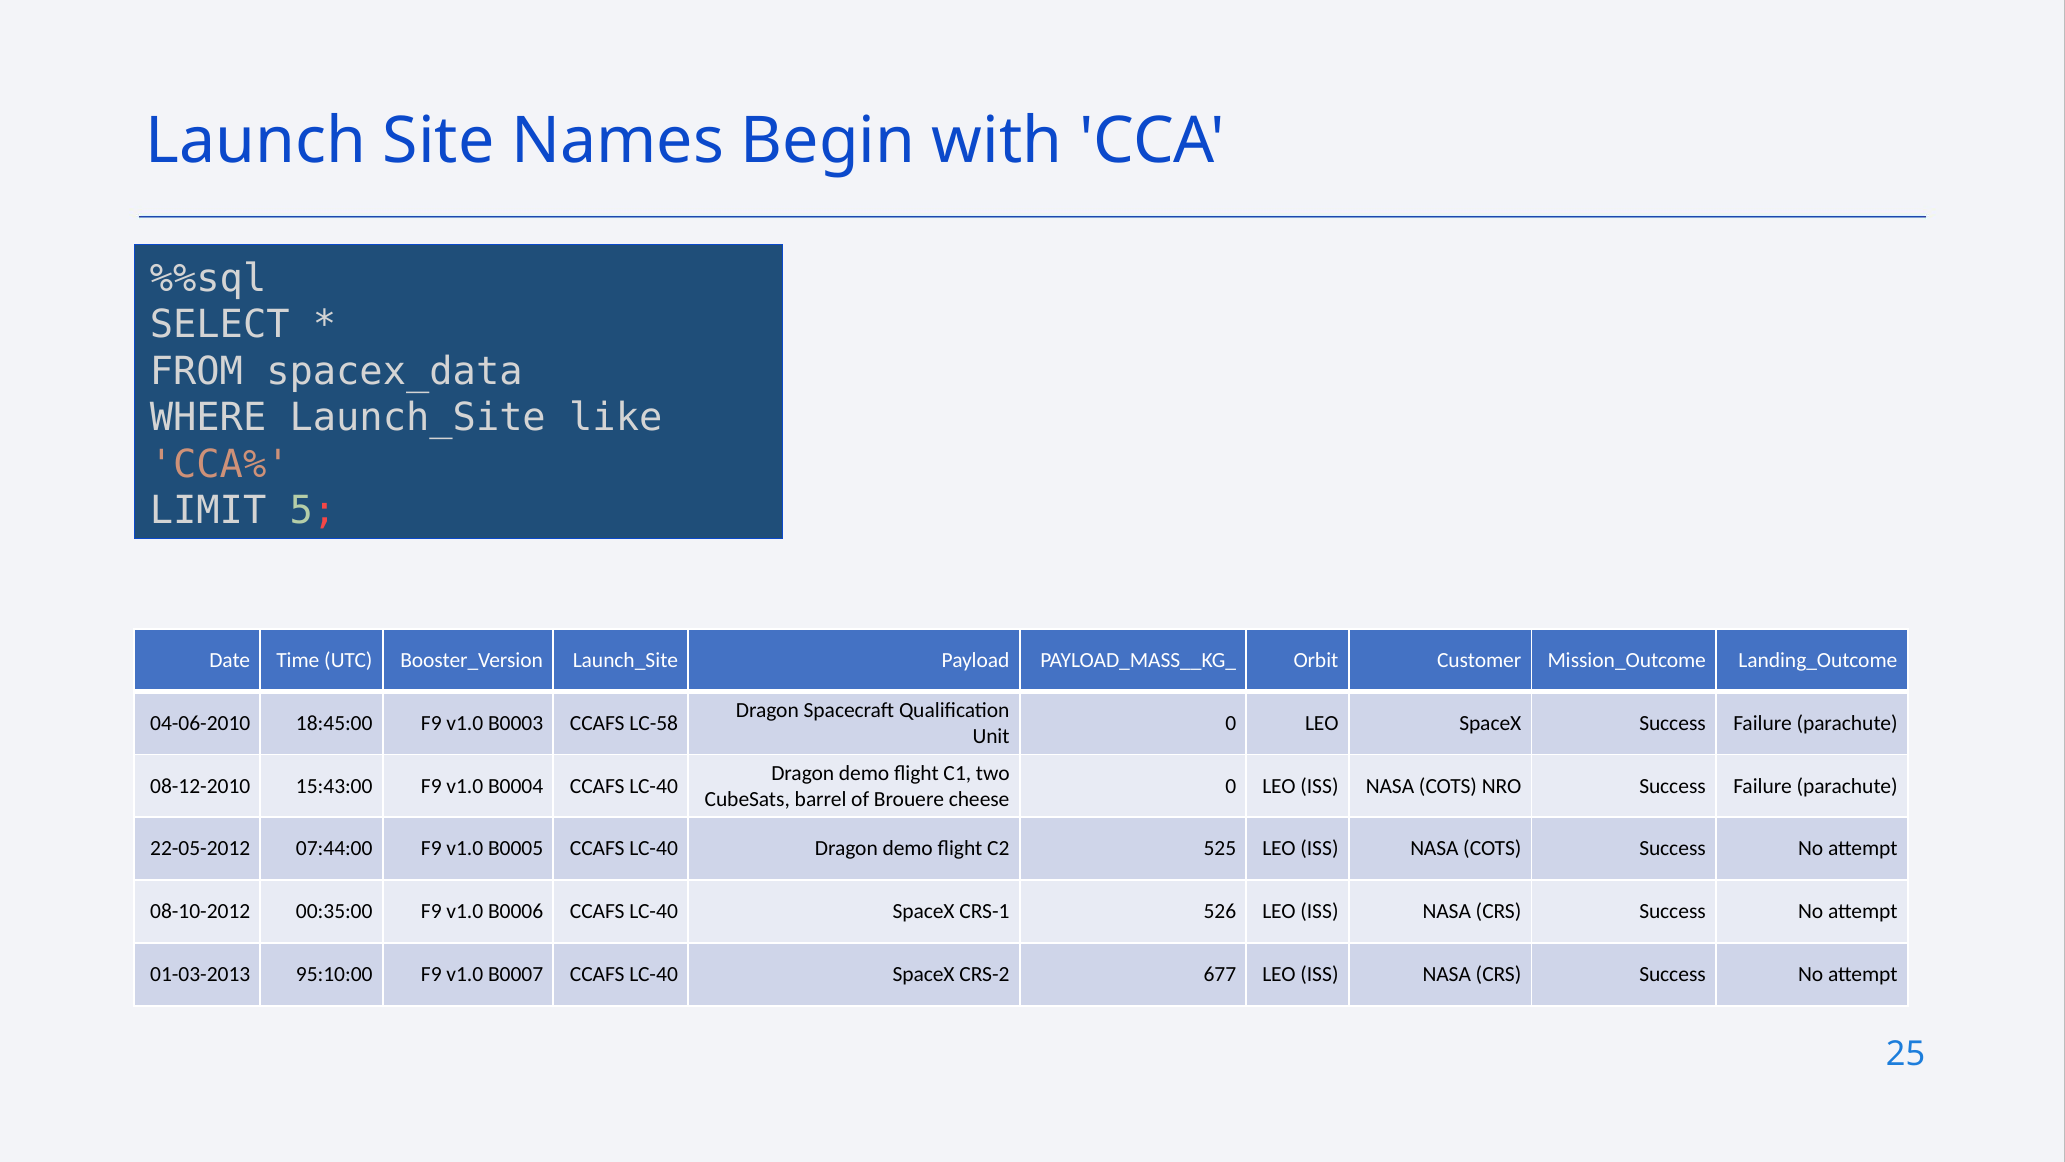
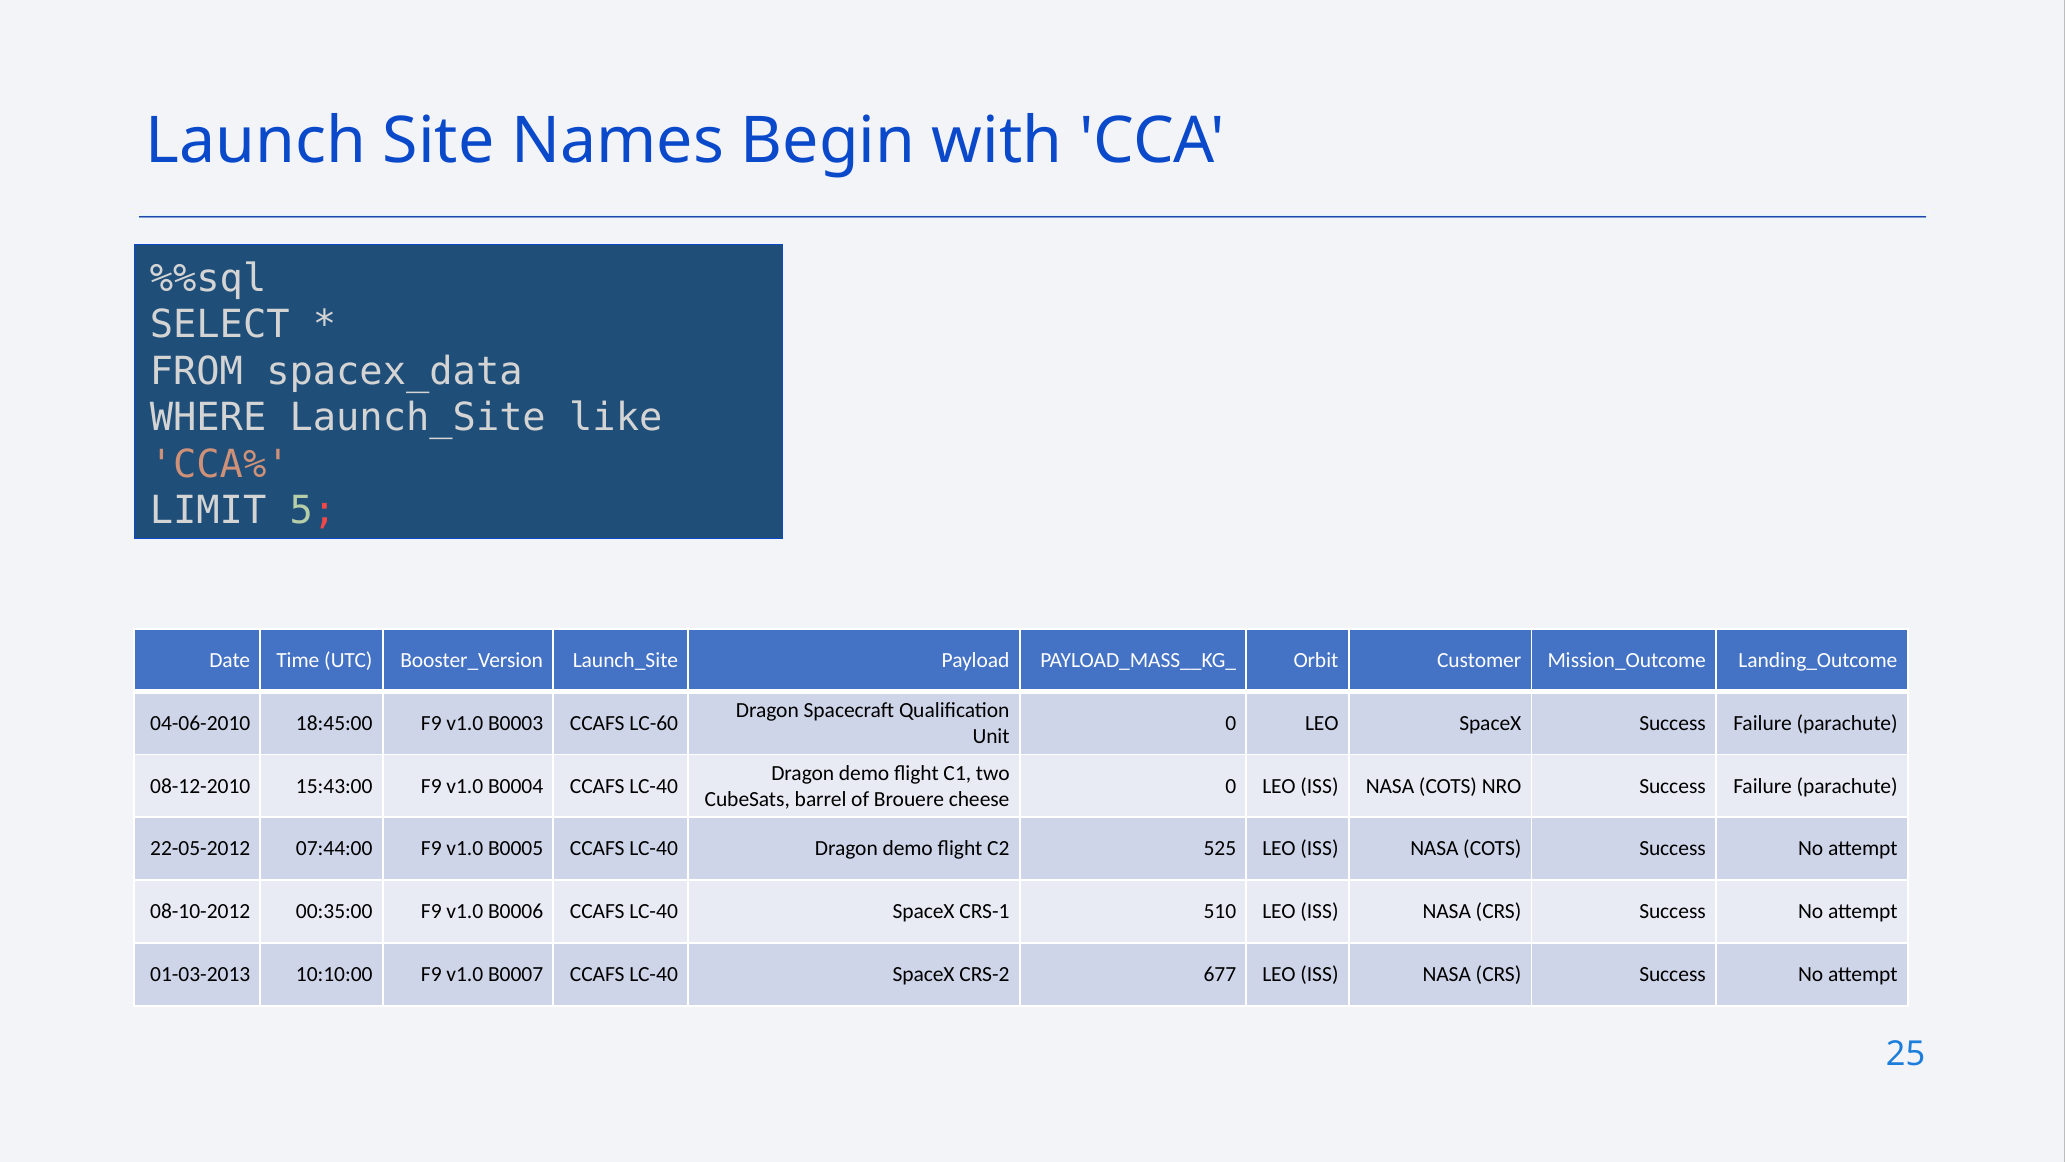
LC-58: LC-58 -> LC-60
526: 526 -> 510
95:10:00: 95:10:00 -> 10:10:00
